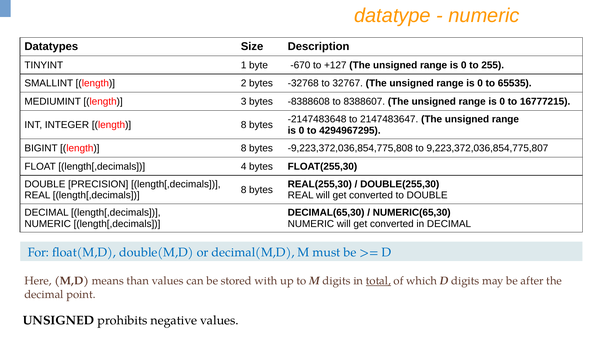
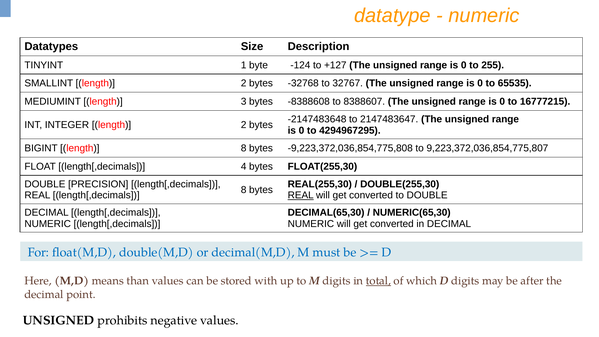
-670: -670 -> -124
INTEGER length 8: 8 -> 2
REAL at (301, 195) underline: none -> present
